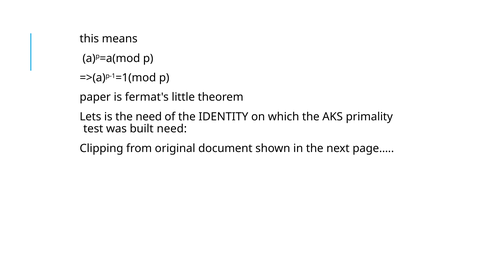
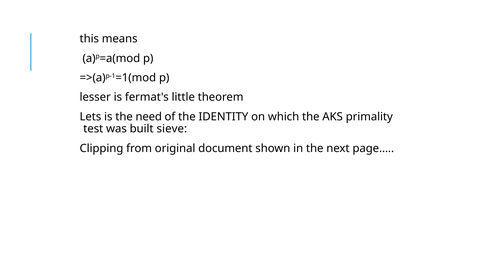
paper: paper -> lesser
built need: need -> sieve
